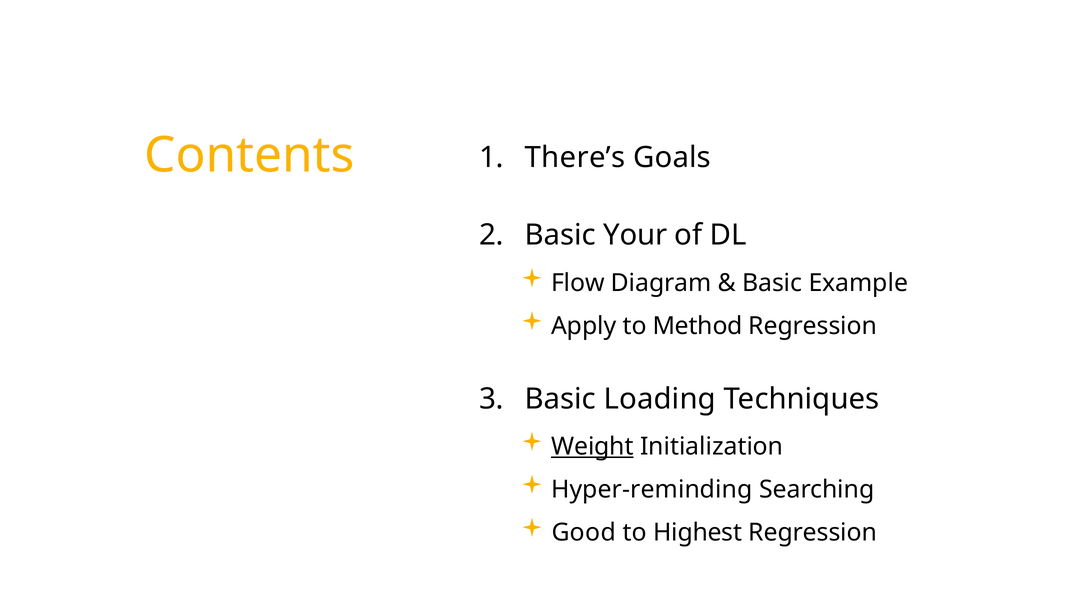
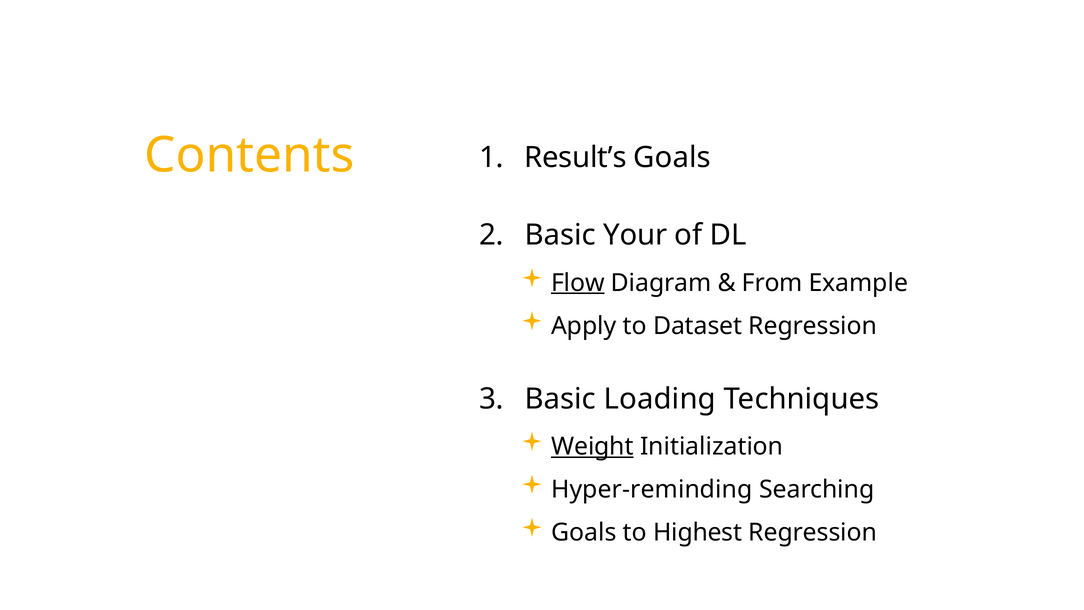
There’s: There’s -> Result’s
Flow underline: none -> present
Basic at (772, 283): Basic -> From
Method: Method -> Dataset
Good at (584, 532): Good -> Goals
